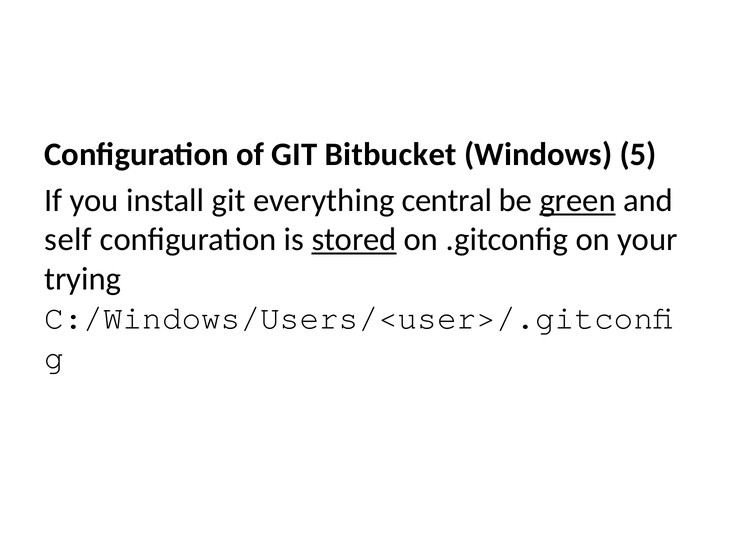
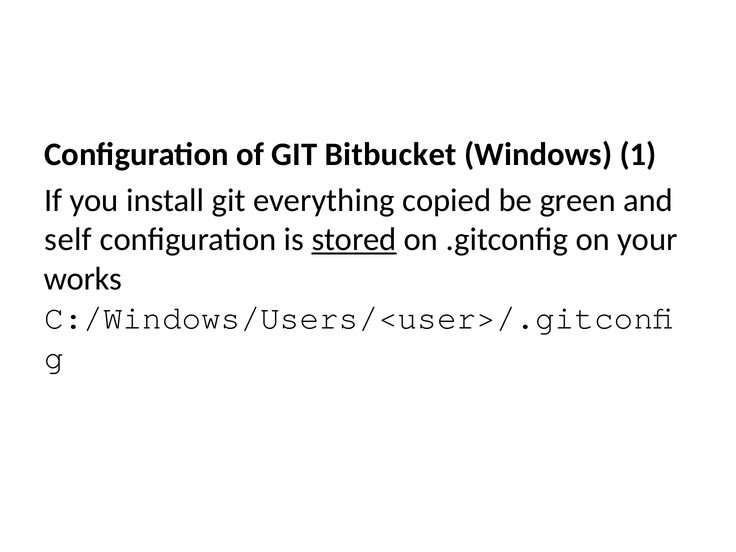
5: 5 -> 1
central: central -> copied
green underline: present -> none
trying: trying -> works
